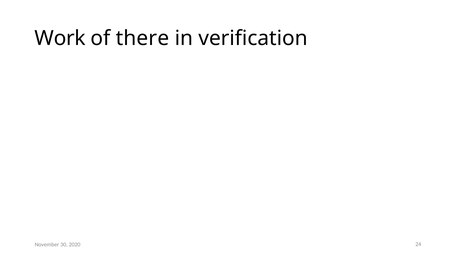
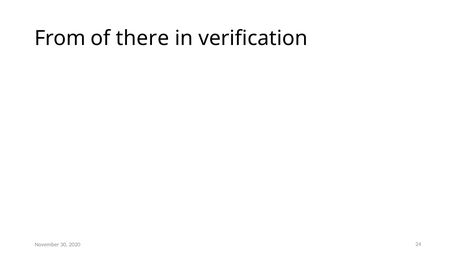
Work: Work -> From
